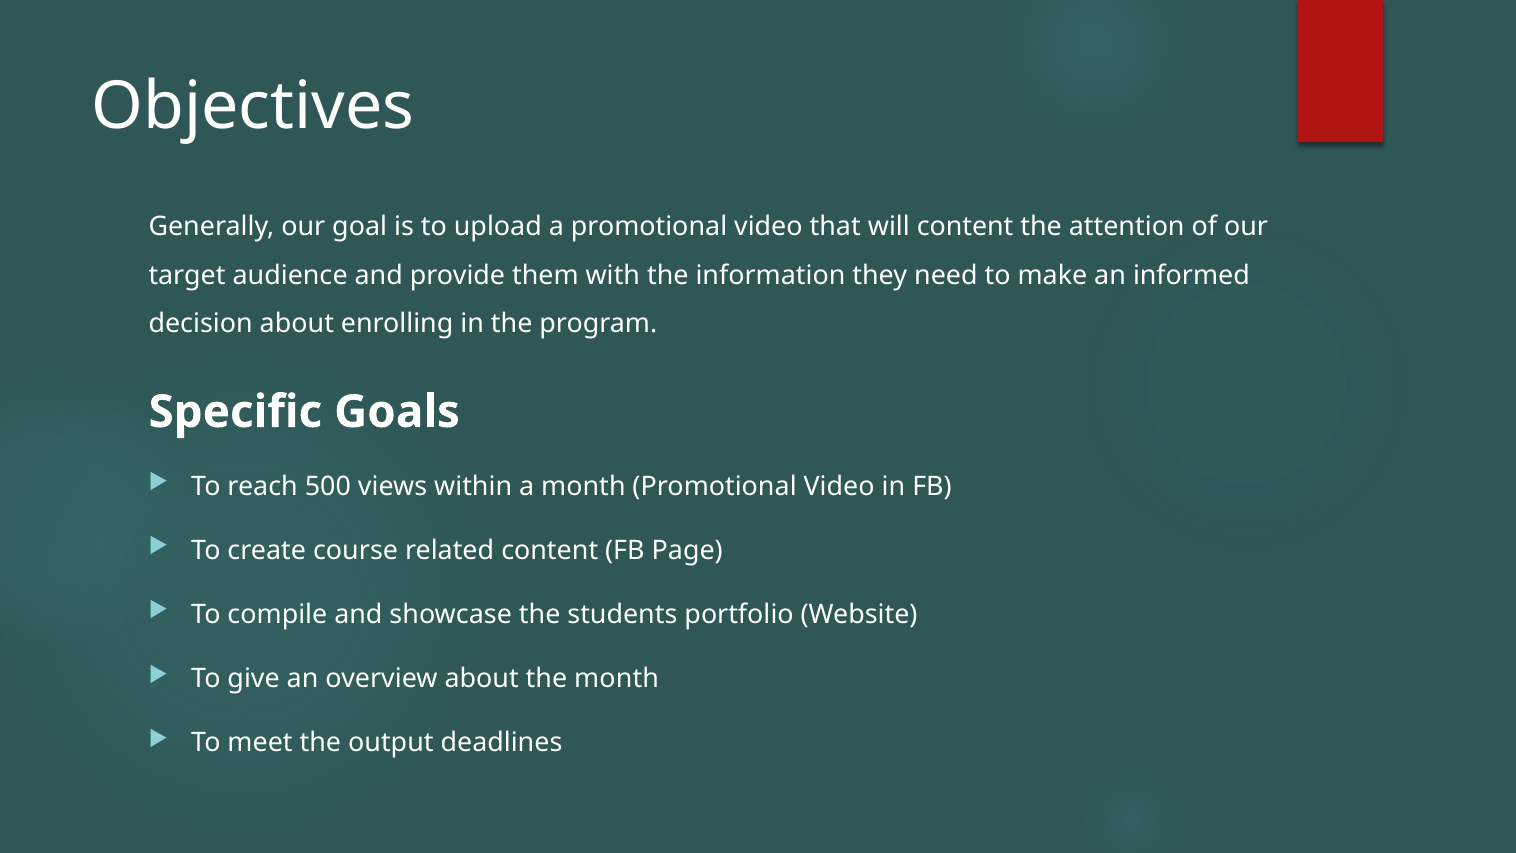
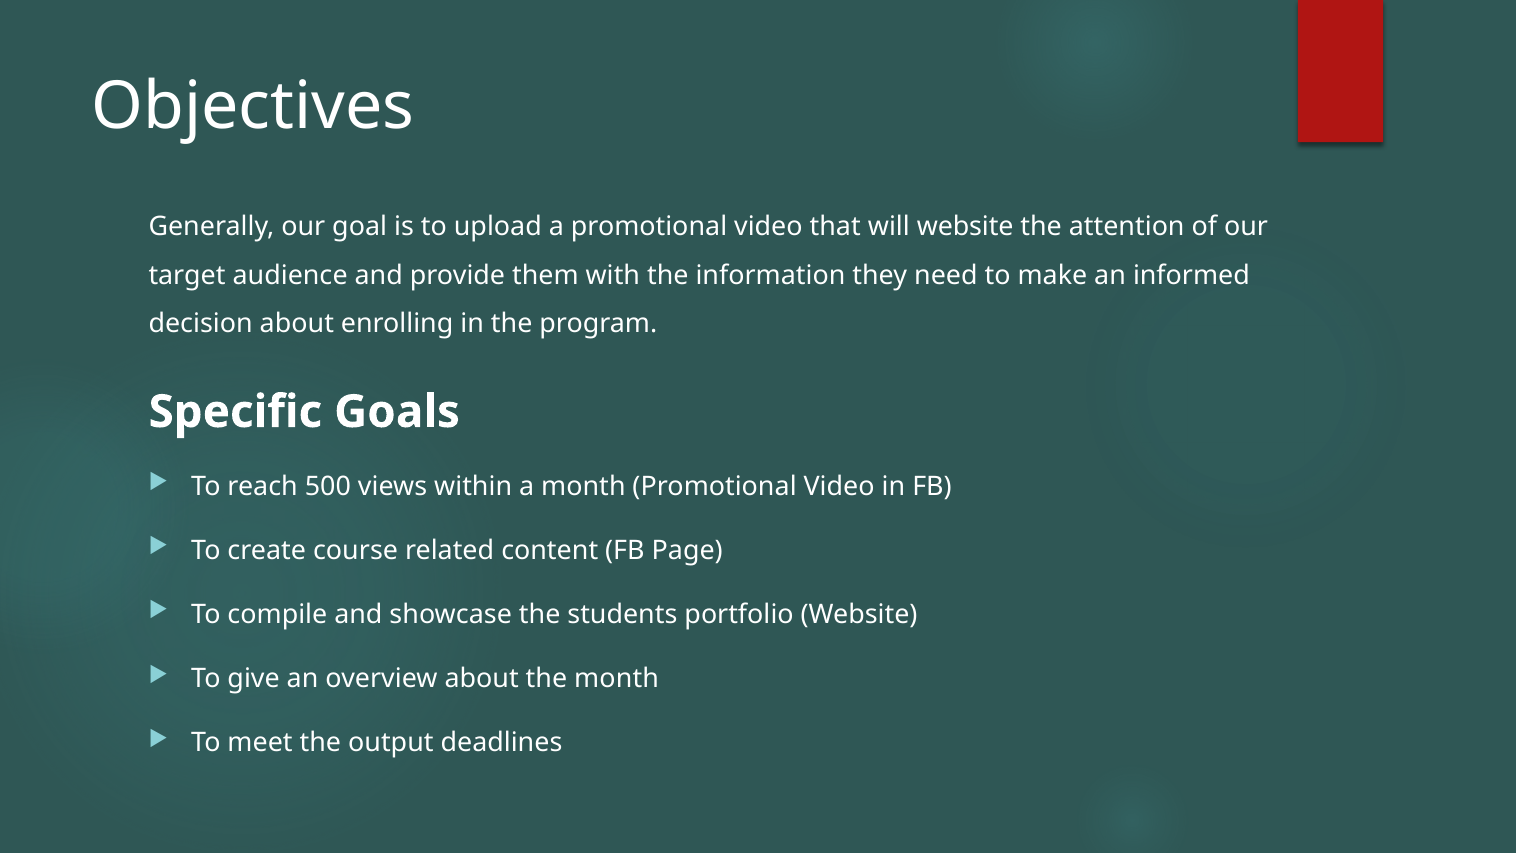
will content: content -> website
